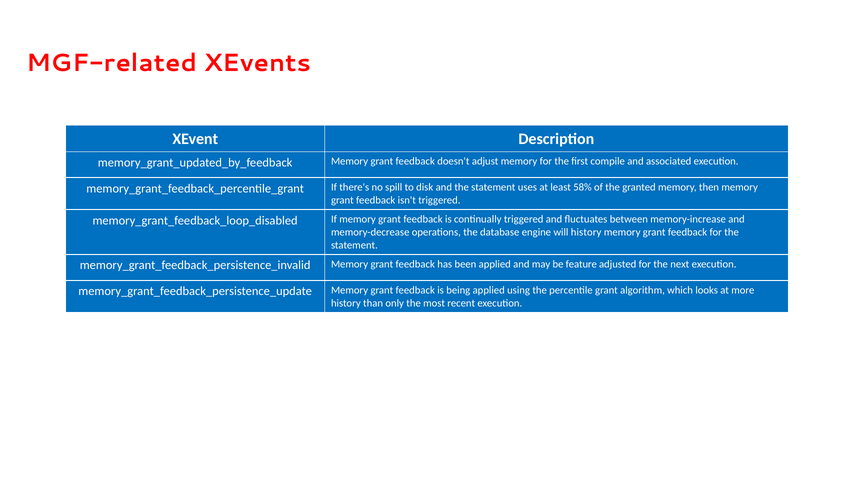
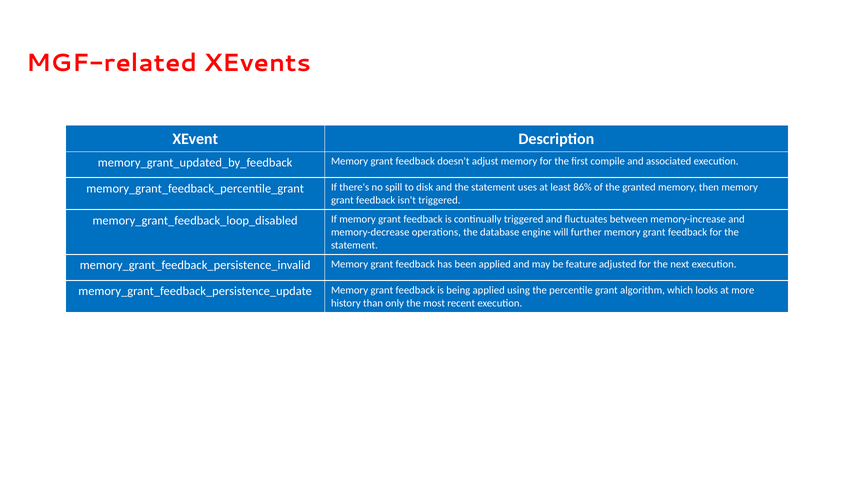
58%: 58% -> 86%
will history: history -> further
